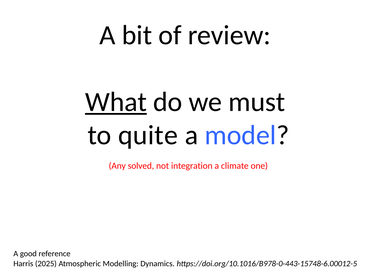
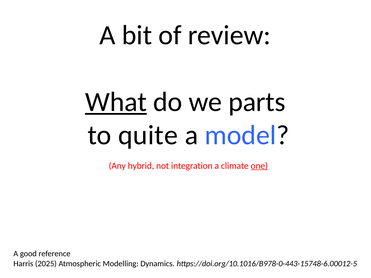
must: must -> parts
solved: solved -> hybrid
one underline: none -> present
